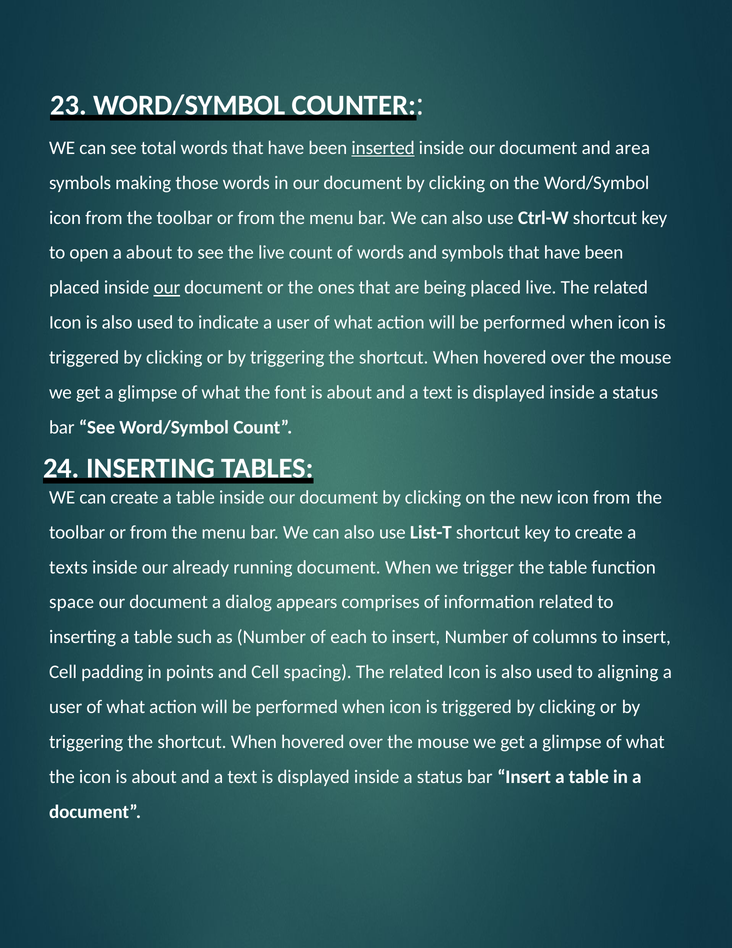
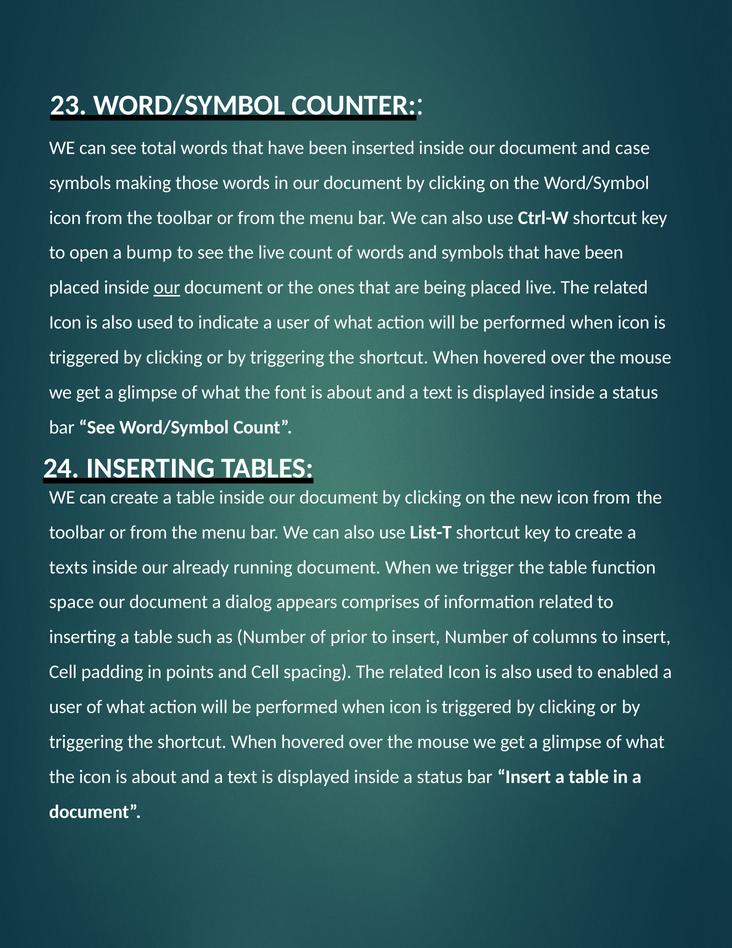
inserted underline: present -> none
area: area -> case
a about: about -> bump
each: each -> prior
aligning: aligning -> enabled
